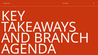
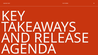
BRANCH: BRANCH -> RELEASE
